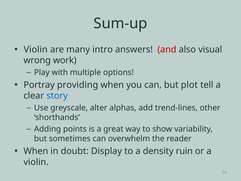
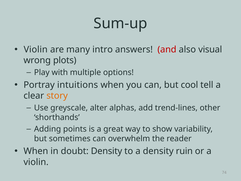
work: work -> plots
providing: providing -> intuitions
plot: plot -> cool
story colour: blue -> orange
doubt Display: Display -> Density
